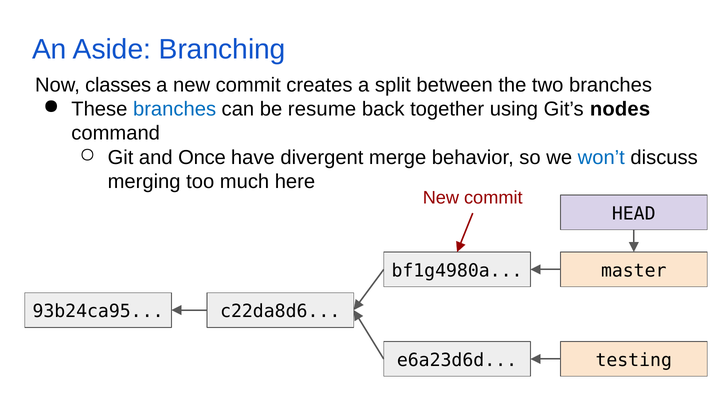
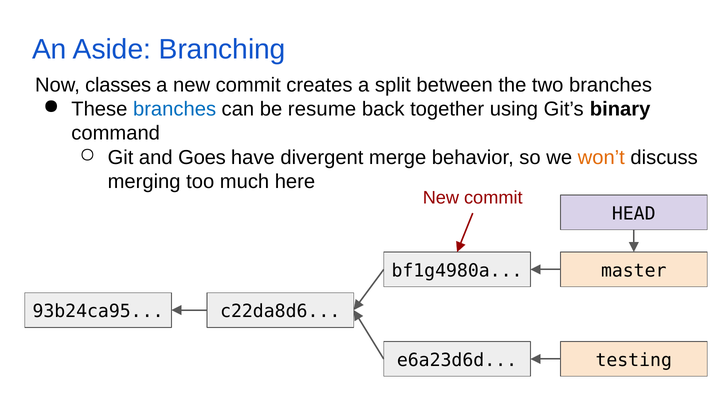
nodes: nodes -> binary
Once: Once -> Goes
won’t colour: blue -> orange
